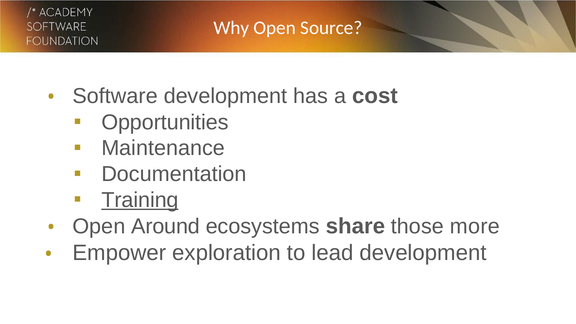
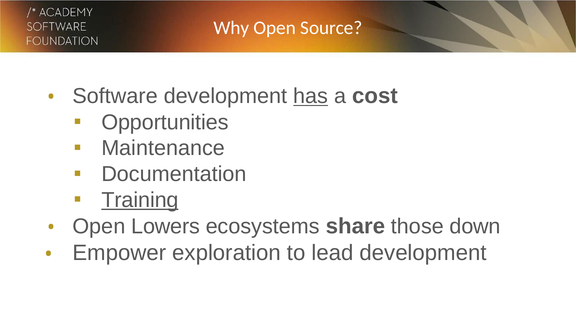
has underline: none -> present
Around: Around -> Lowers
more: more -> down
